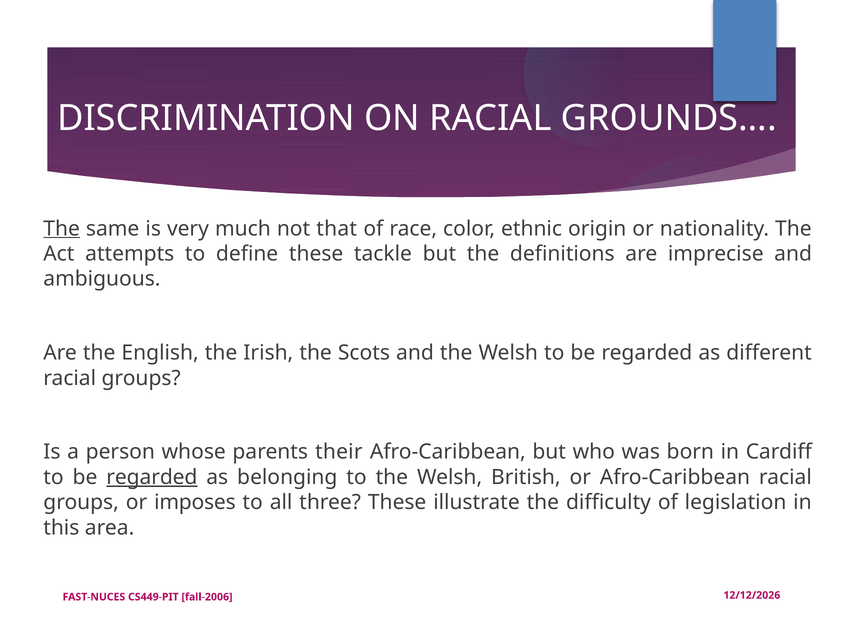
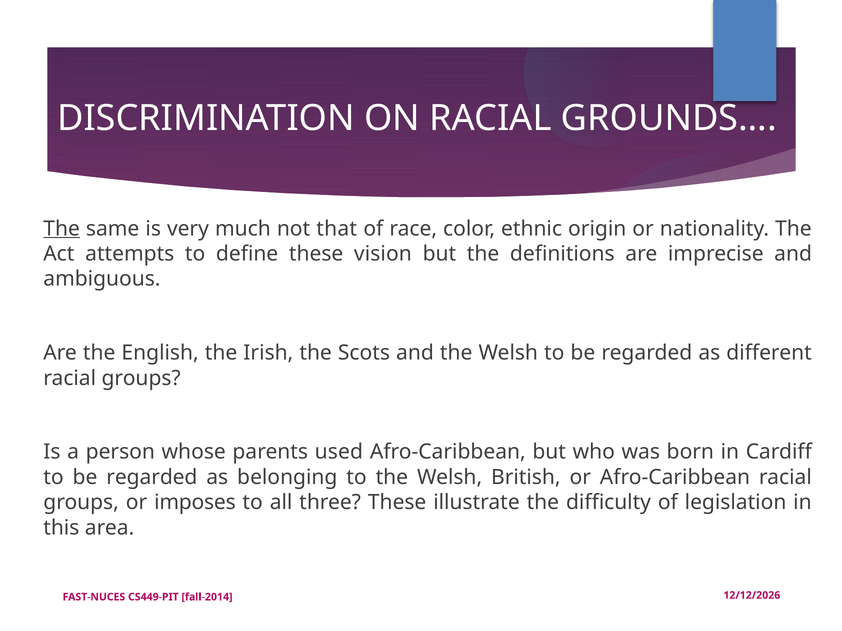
tackle: tackle -> vision
their: their -> used
regarded at (152, 478) underline: present -> none
fall-2006: fall-2006 -> fall-2014
